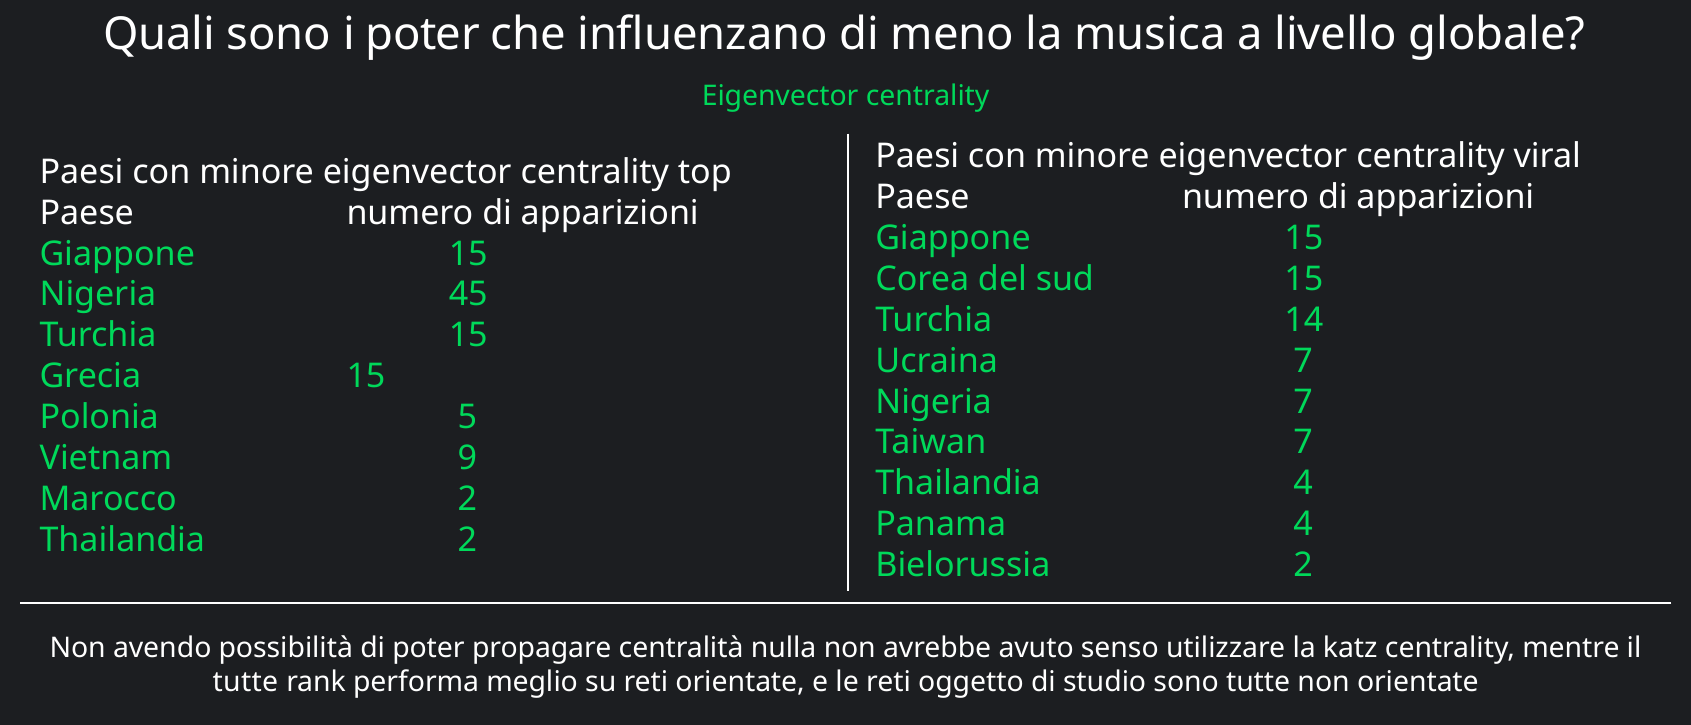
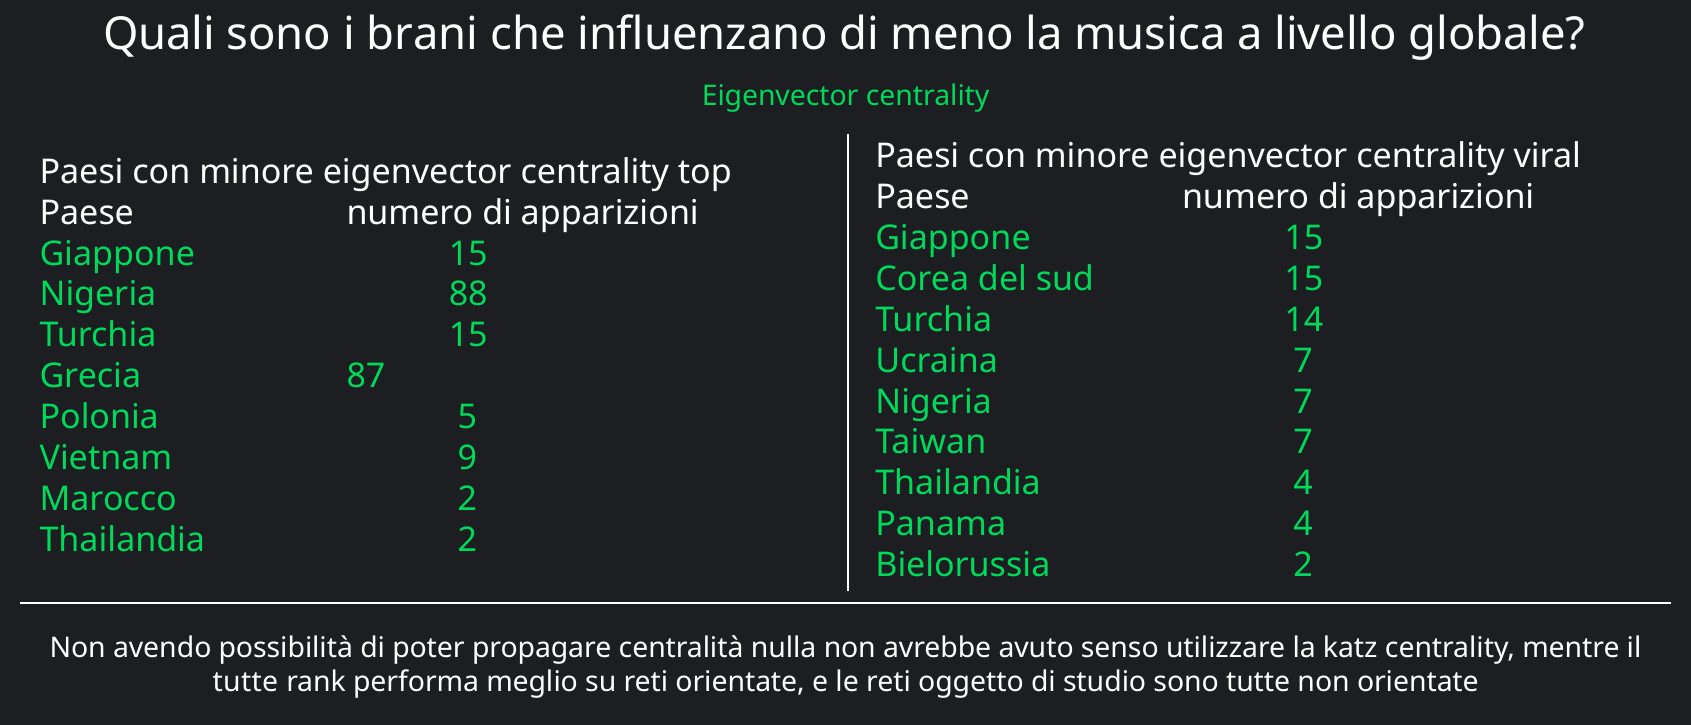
i poter: poter -> brani
45: 45 -> 88
Grecia 15: 15 -> 87
